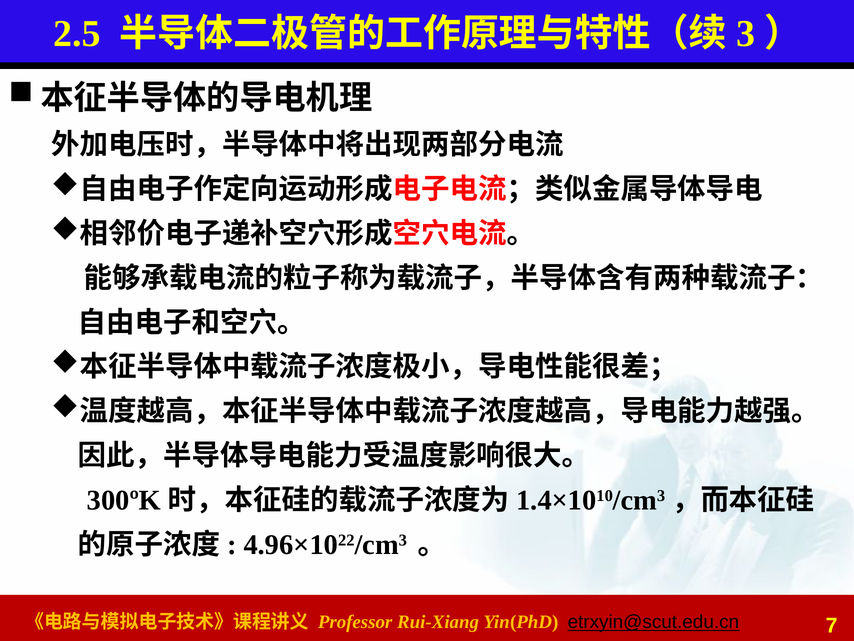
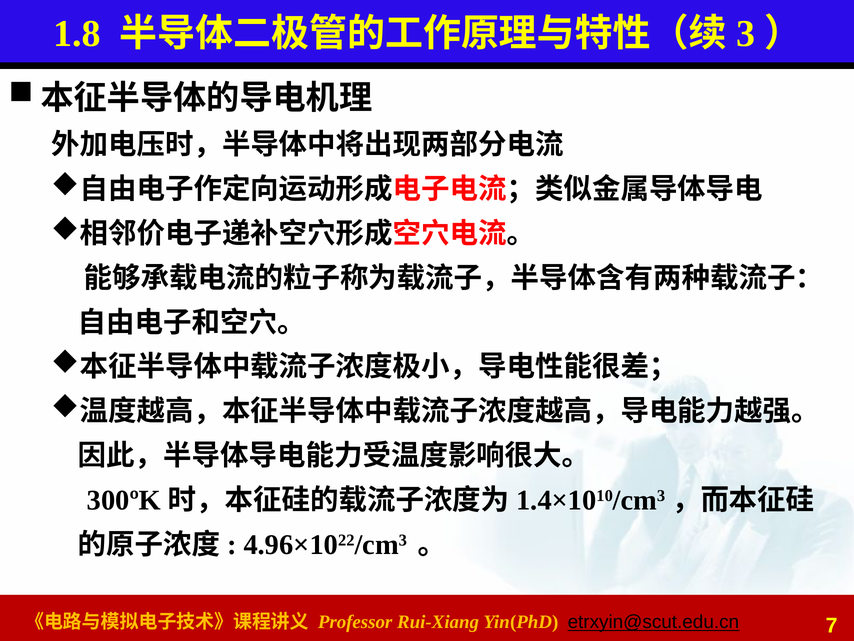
2.5: 2.5 -> 1.8
